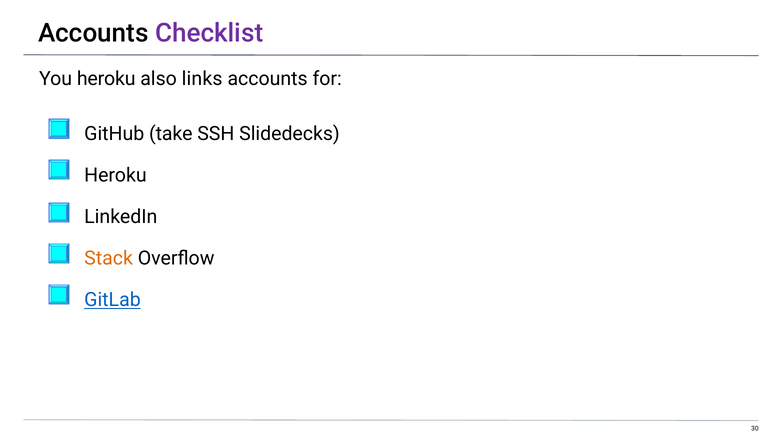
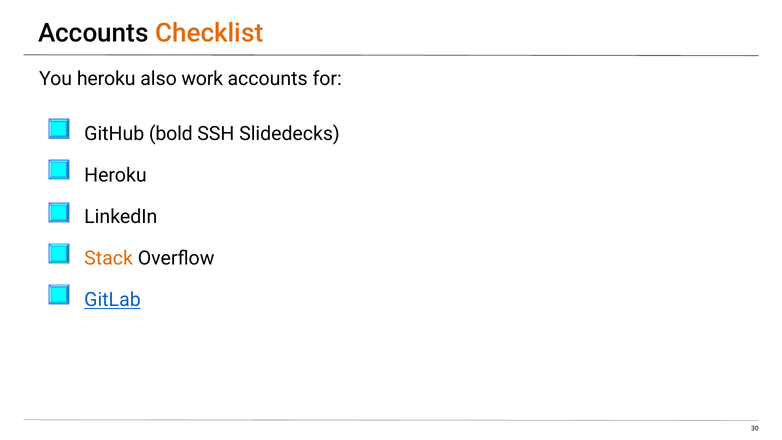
Checklist colour: purple -> orange
links: links -> work
take: take -> bold
